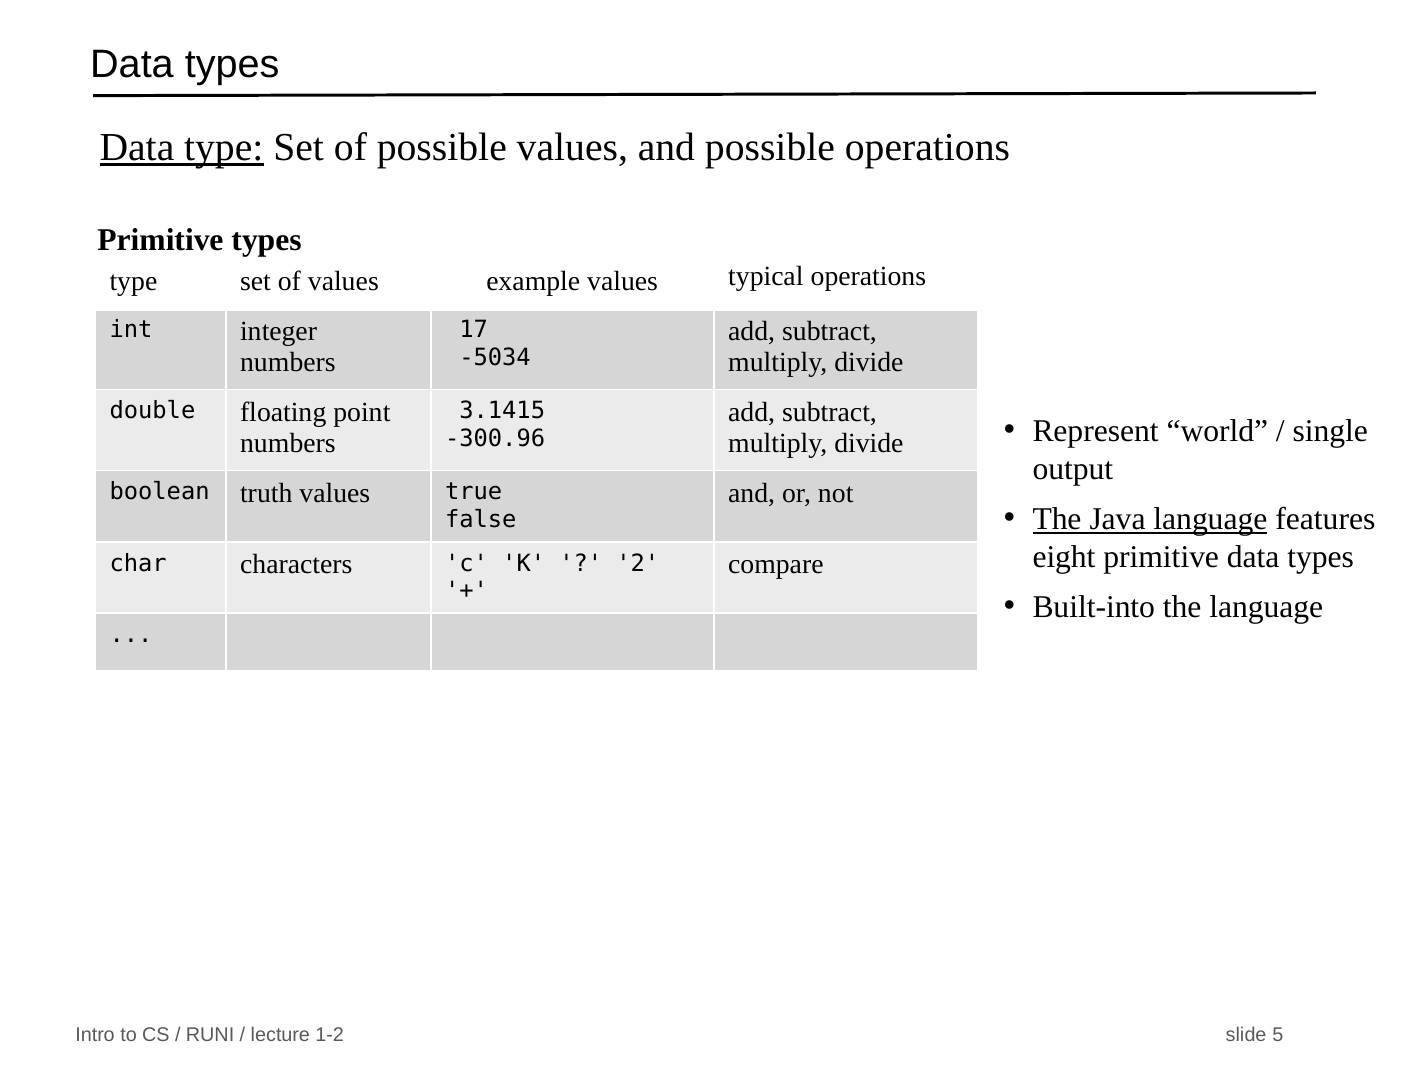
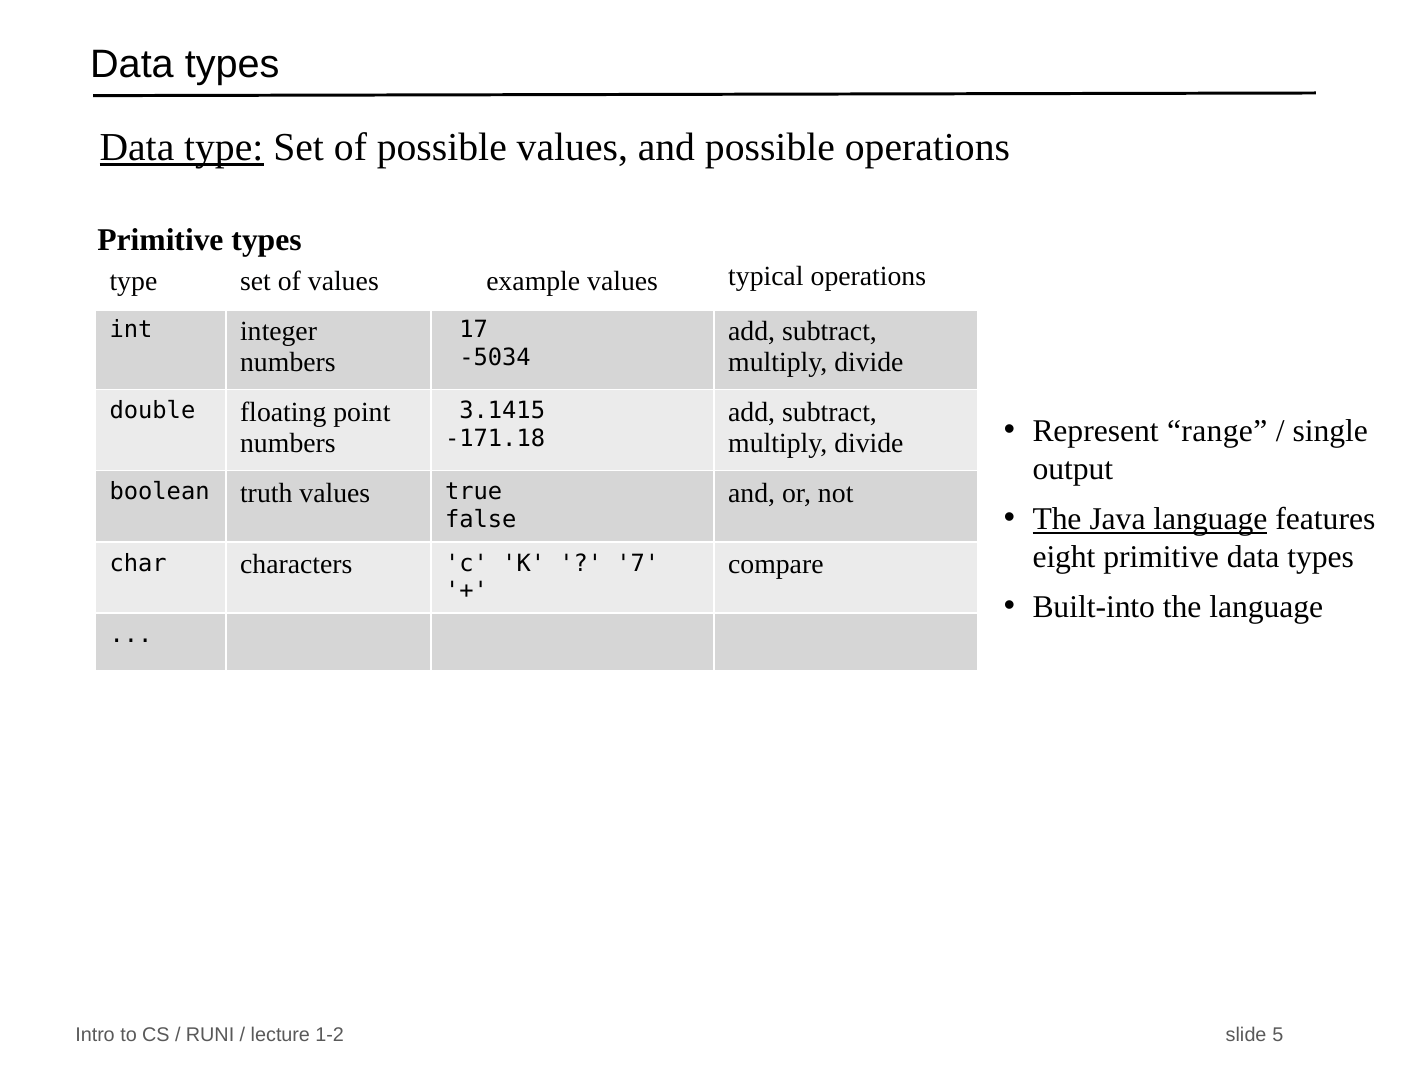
world: world -> range
-300.96: -300.96 -> -171.18
2: 2 -> 7
